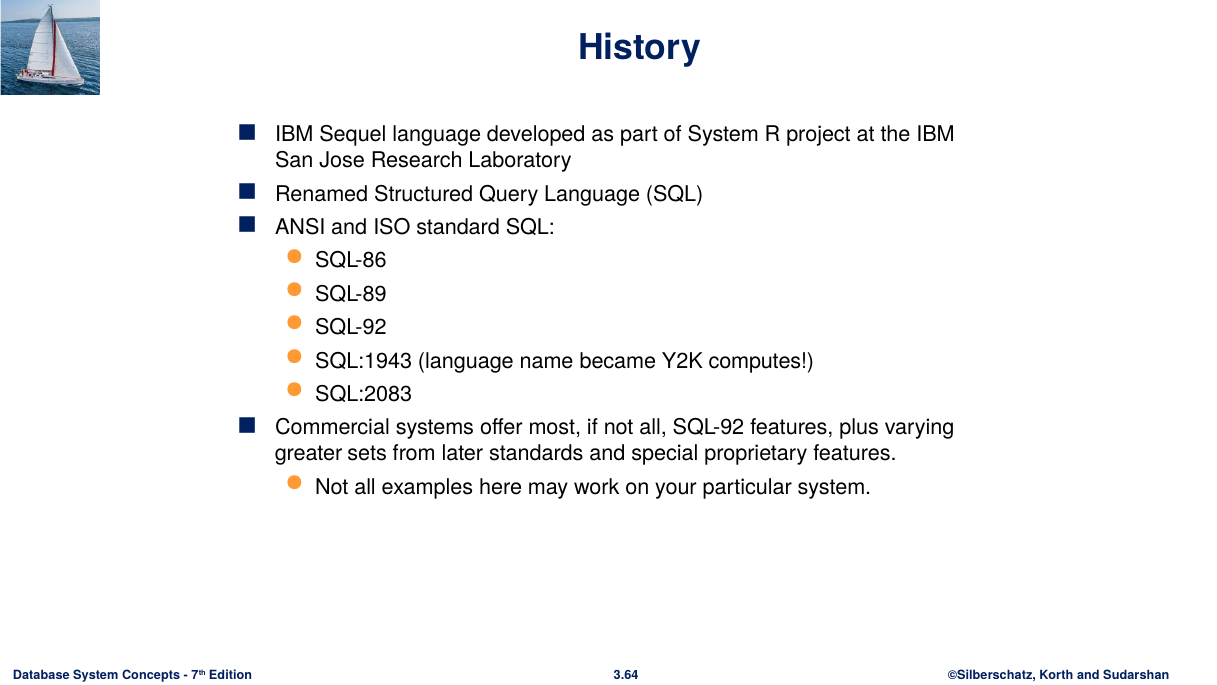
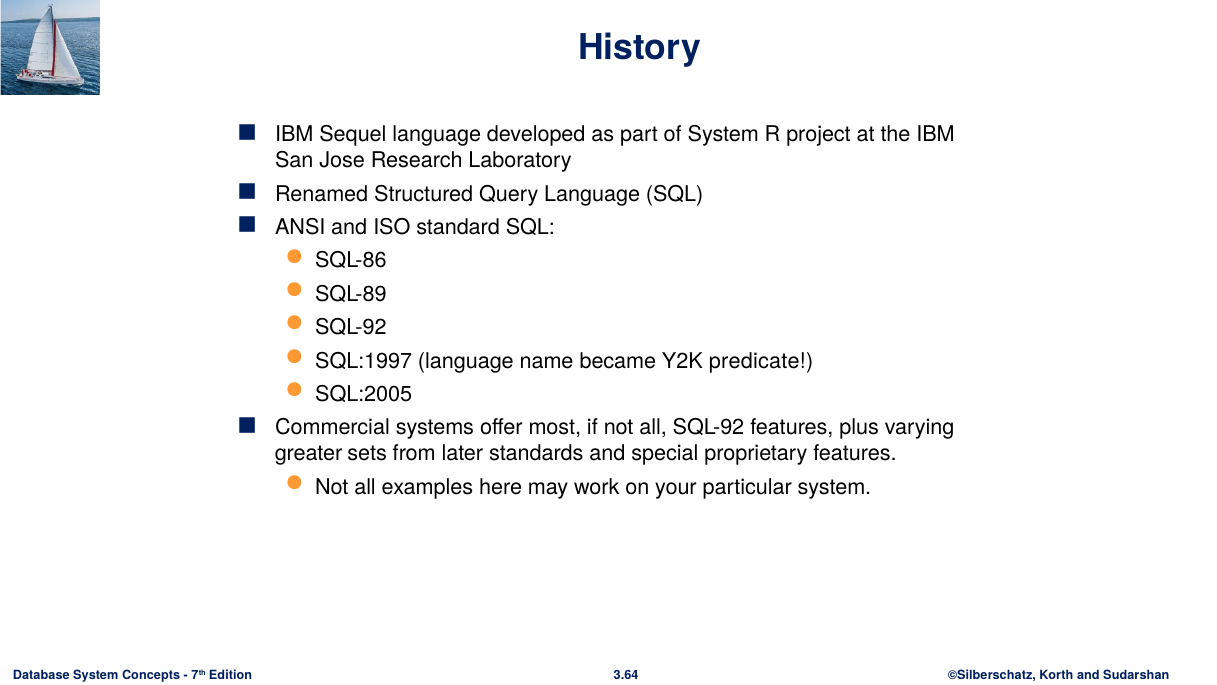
SQL:1943: SQL:1943 -> SQL:1997
computes: computes -> predicate
SQL:2083: SQL:2083 -> SQL:2005
